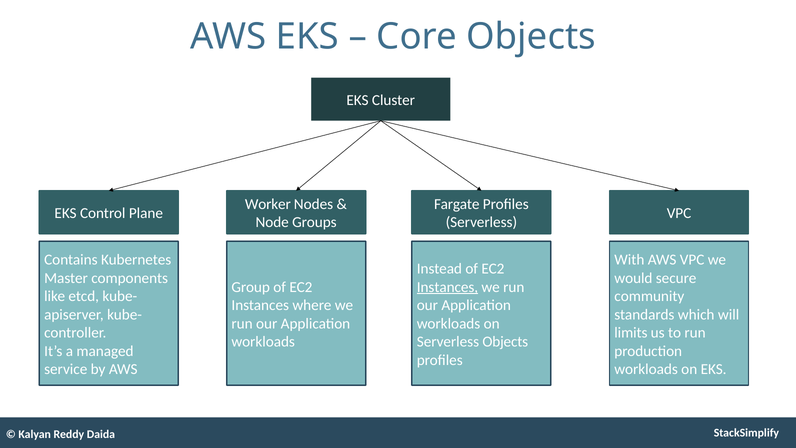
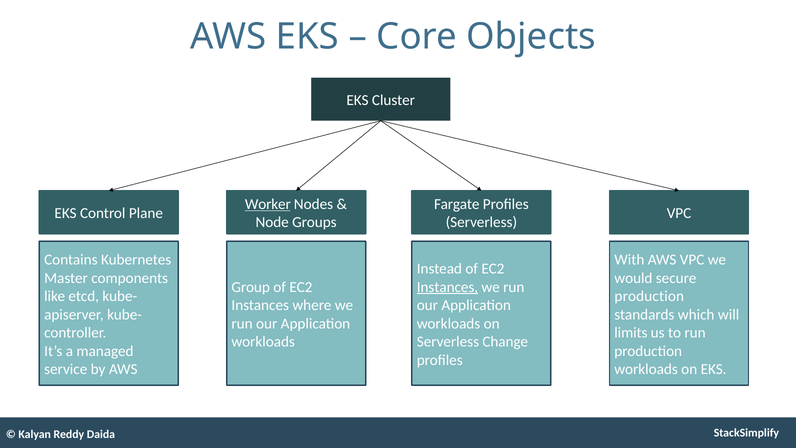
Worker underline: none -> present
community at (649, 296): community -> production
Serverless Objects: Objects -> Change
